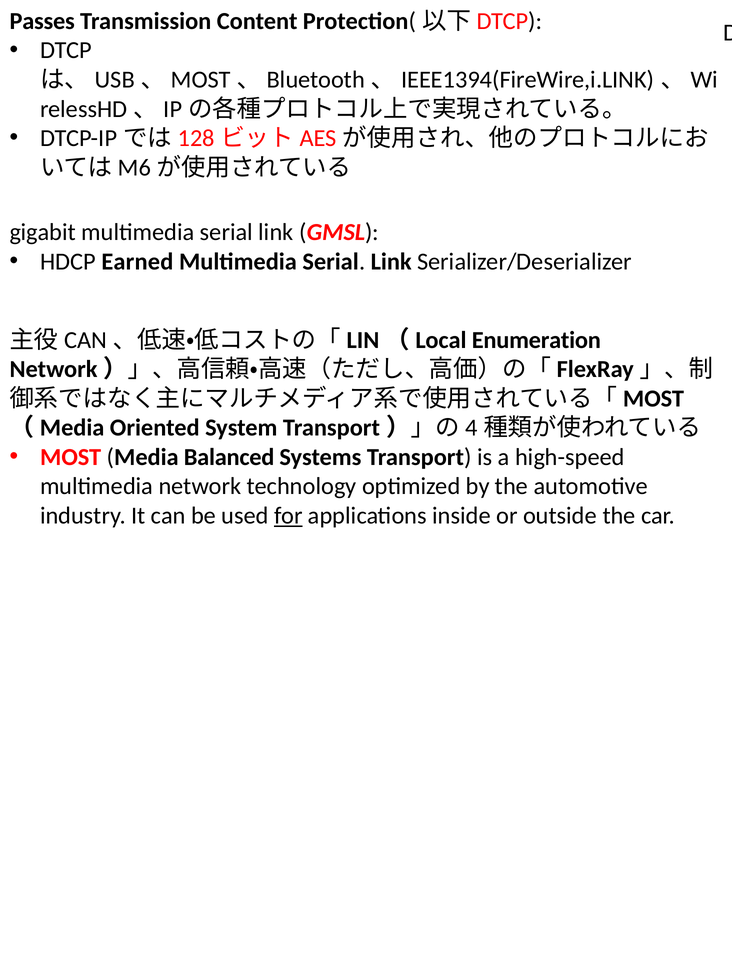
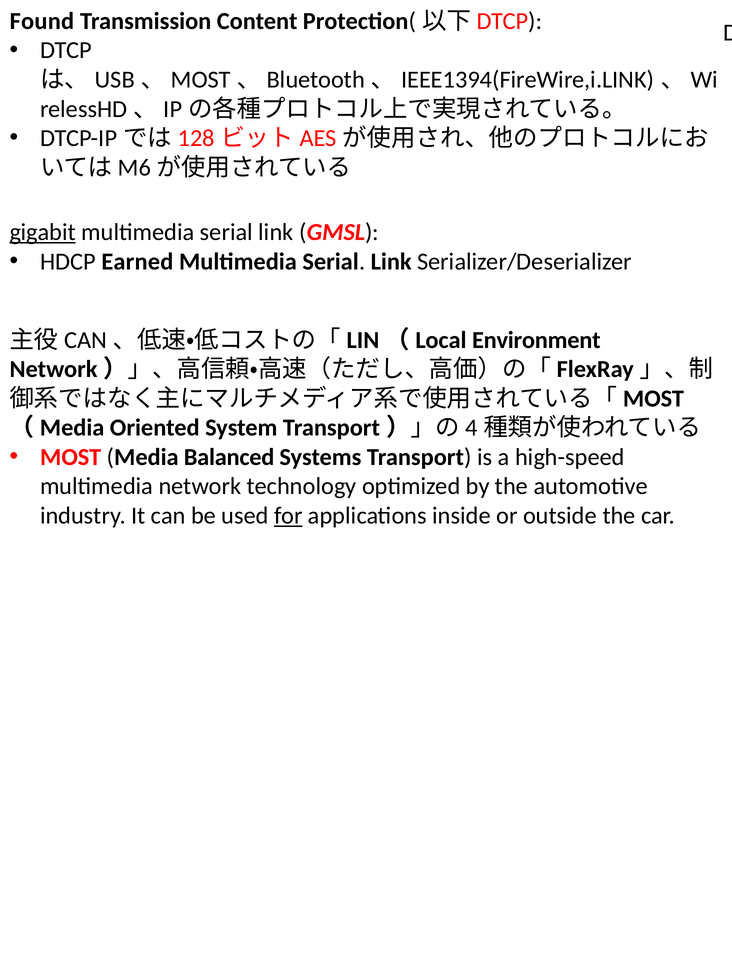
Passes: Passes -> Found
gigabit underline: none -> present
Enumeration: Enumeration -> Environment
